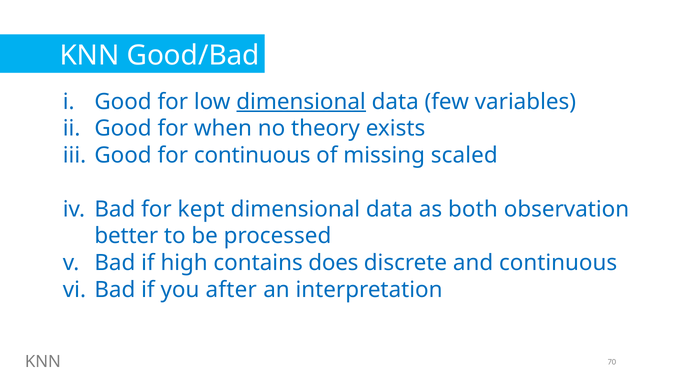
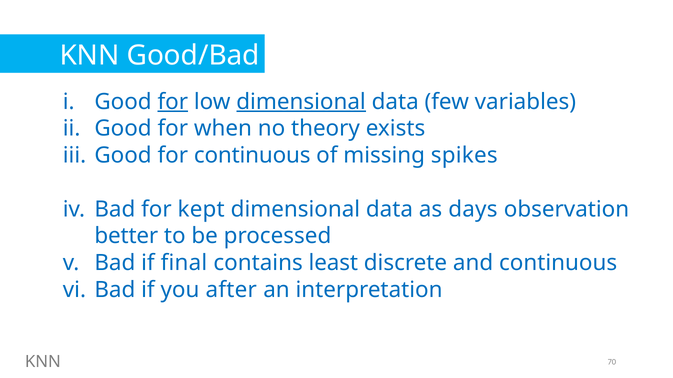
for at (173, 102) underline: none -> present
scaled: scaled -> spikes
both: both -> days
high: high -> final
does: does -> least
